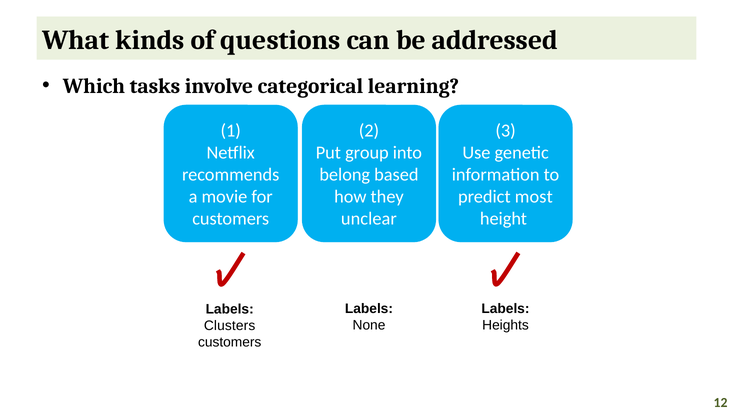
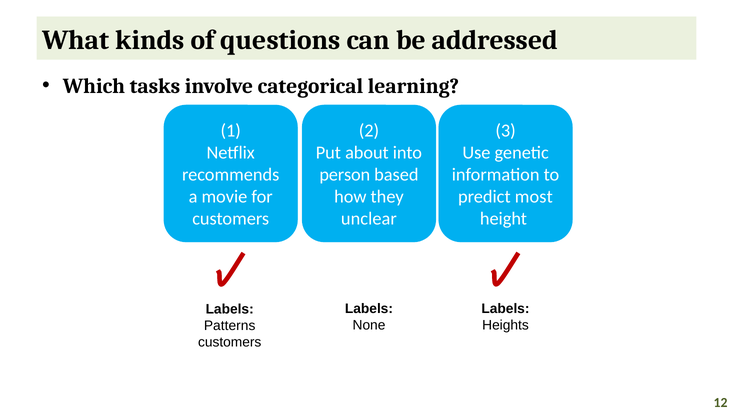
group: group -> about
belong: belong -> person
Clusters: Clusters -> Patterns
